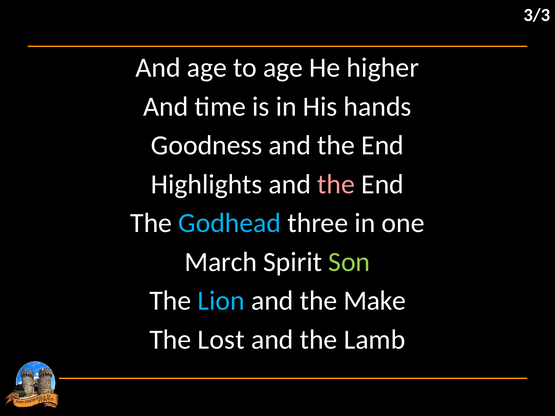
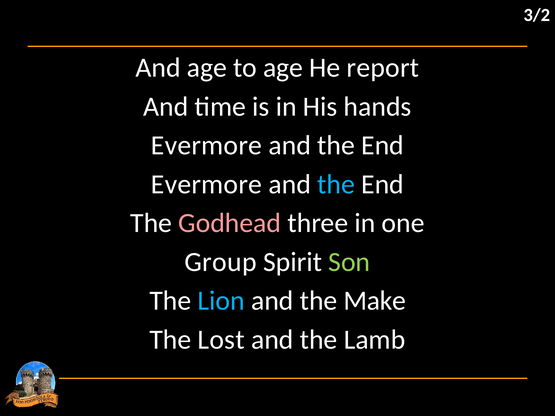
3/3: 3/3 -> 3/2
higher: higher -> report
Goodness at (207, 145): Goodness -> Evermore
Highlights at (207, 184): Highlights -> Evermore
the at (336, 184) colour: pink -> light blue
Godhead colour: light blue -> pink
March: March -> Group
